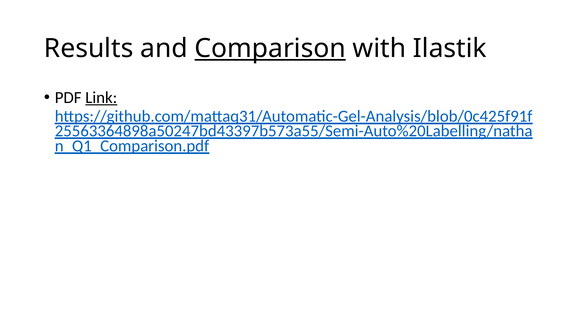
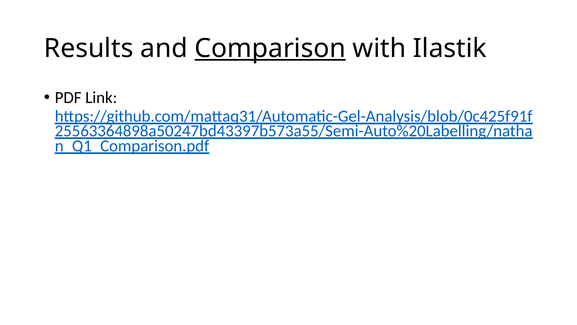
Link underline: present -> none
